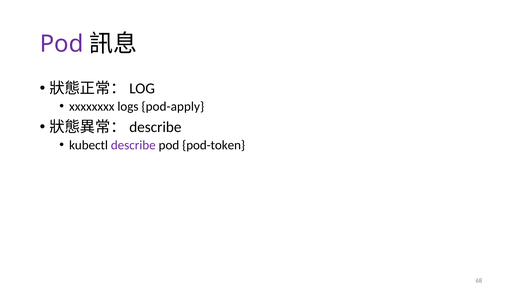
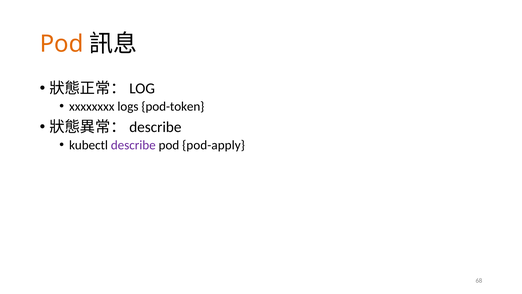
Pod at (62, 44) colour: purple -> orange
pod-apply: pod-apply -> pod-token
pod-token: pod-token -> pod-apply
